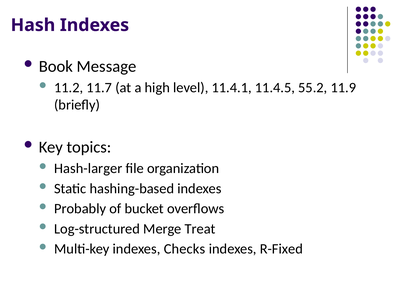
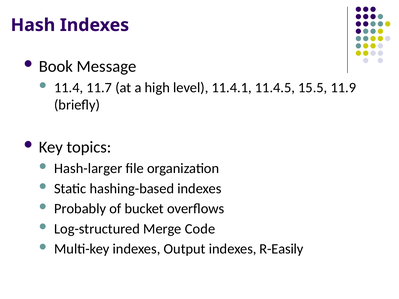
11.2: 11.2 -> 11.4
55.2: 55.2 -> 15.5
Treat: Treat -> Code
Checks: Checks -> Output
R-Fixed: R-Fixed -> R-Easily
